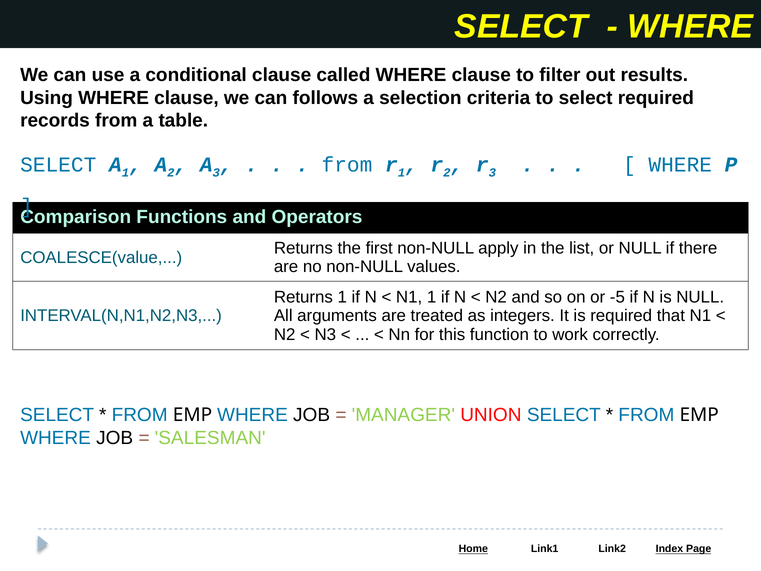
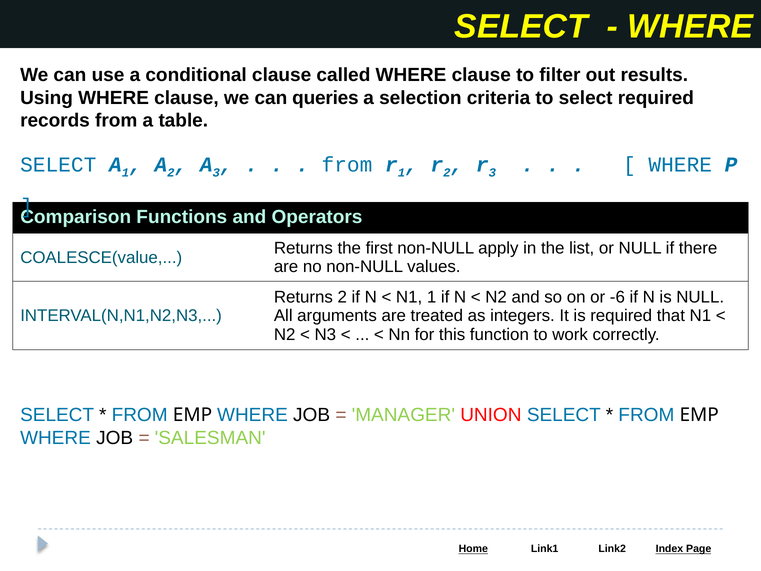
follows: follows -> queries
Returns 1: 1 -> 2
-5: -5 -> -6
